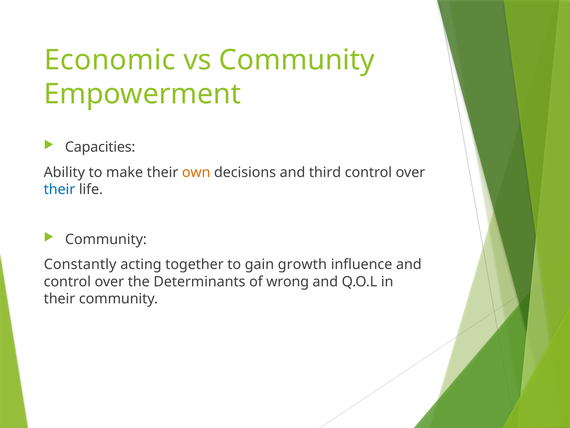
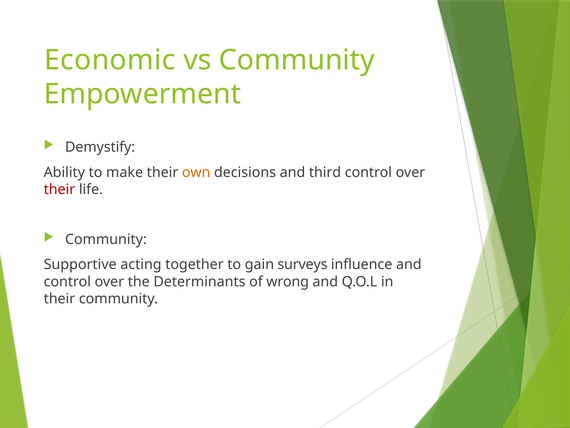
Capacities: Capacities -> Demystify
their at (59, 189) colour: blue -> red
Constantly: Constantly -> Supportive
growth: growth -> surveys
